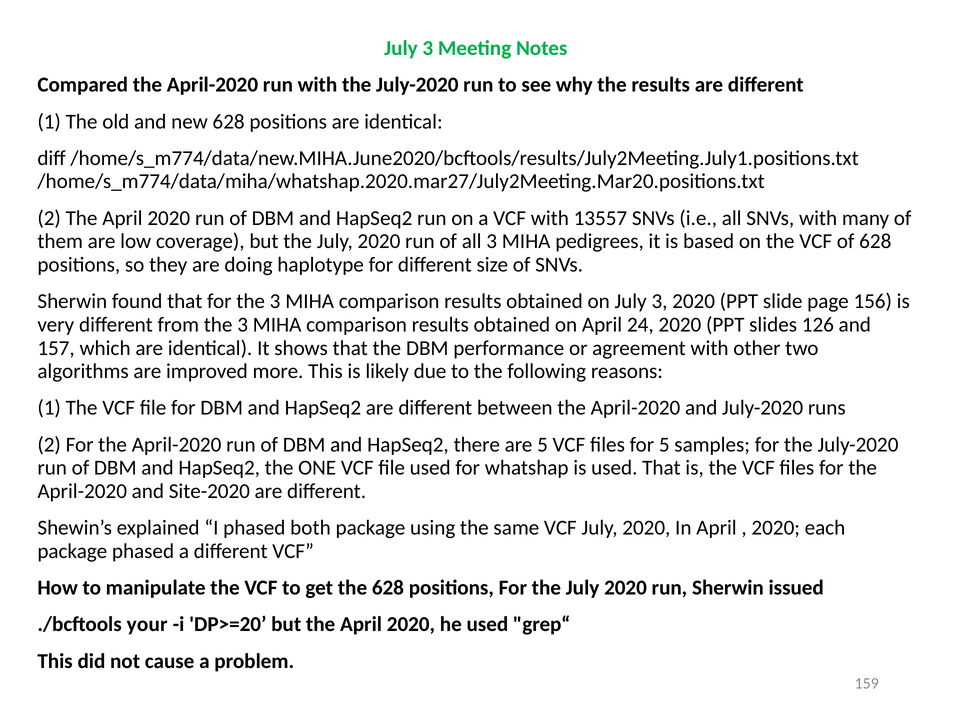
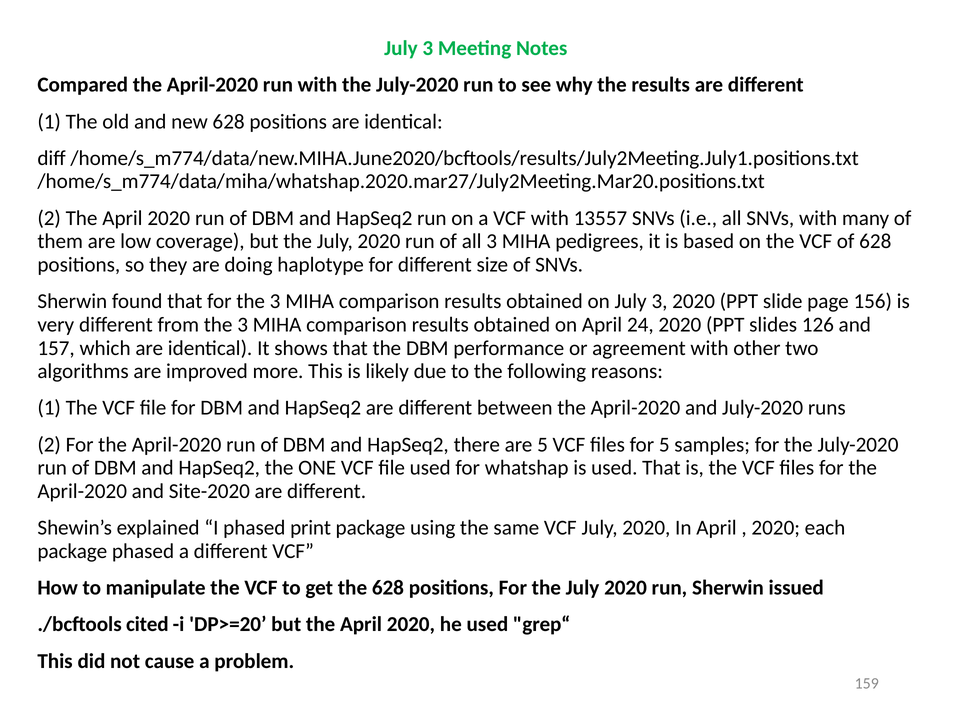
both: both -> print
your: your -> cited
